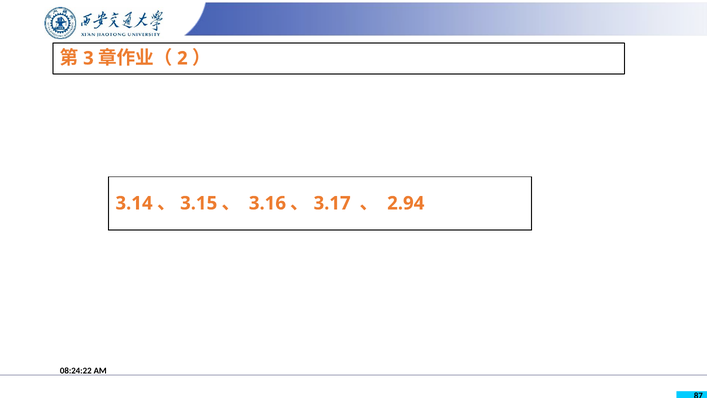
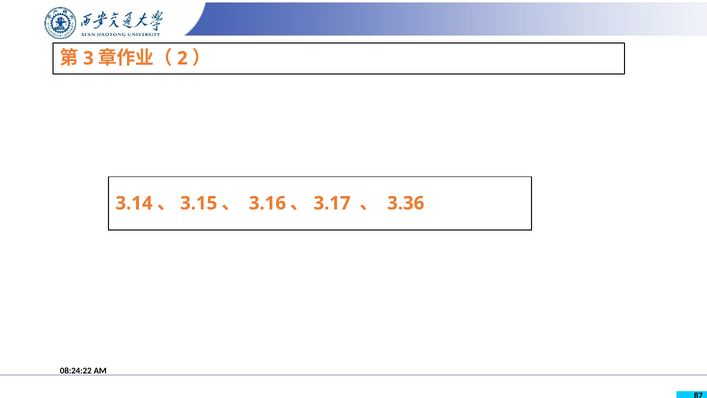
2.94: 2.94 -> 3.36
